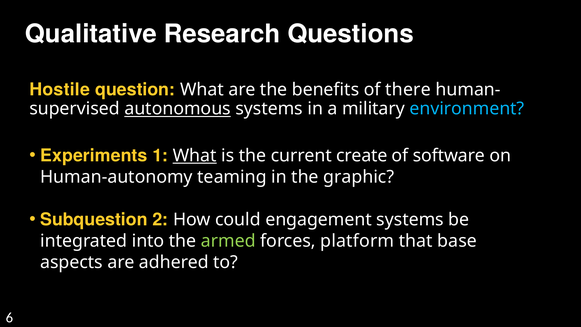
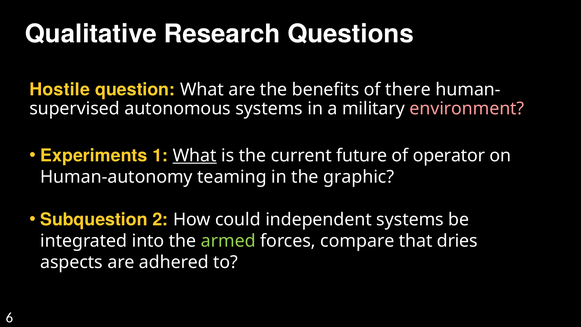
autonomous underline: present -> none
environment colour: light blue -> pink
create: create -> future
software: software -> operator
engagement: engagement -> independent
platform: platform -> compare
base: base -> dries
